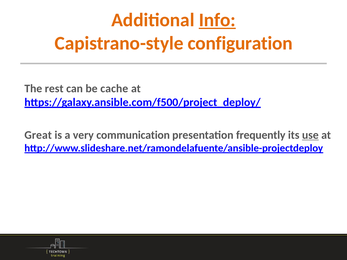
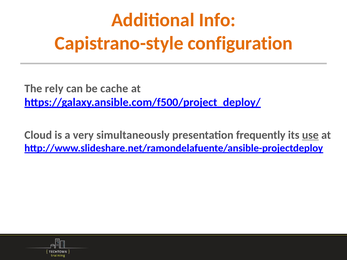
Info underline: present -> none
rest: rest -> rely
Great: Great -> Cloud
communication: communication -> simultaneously
